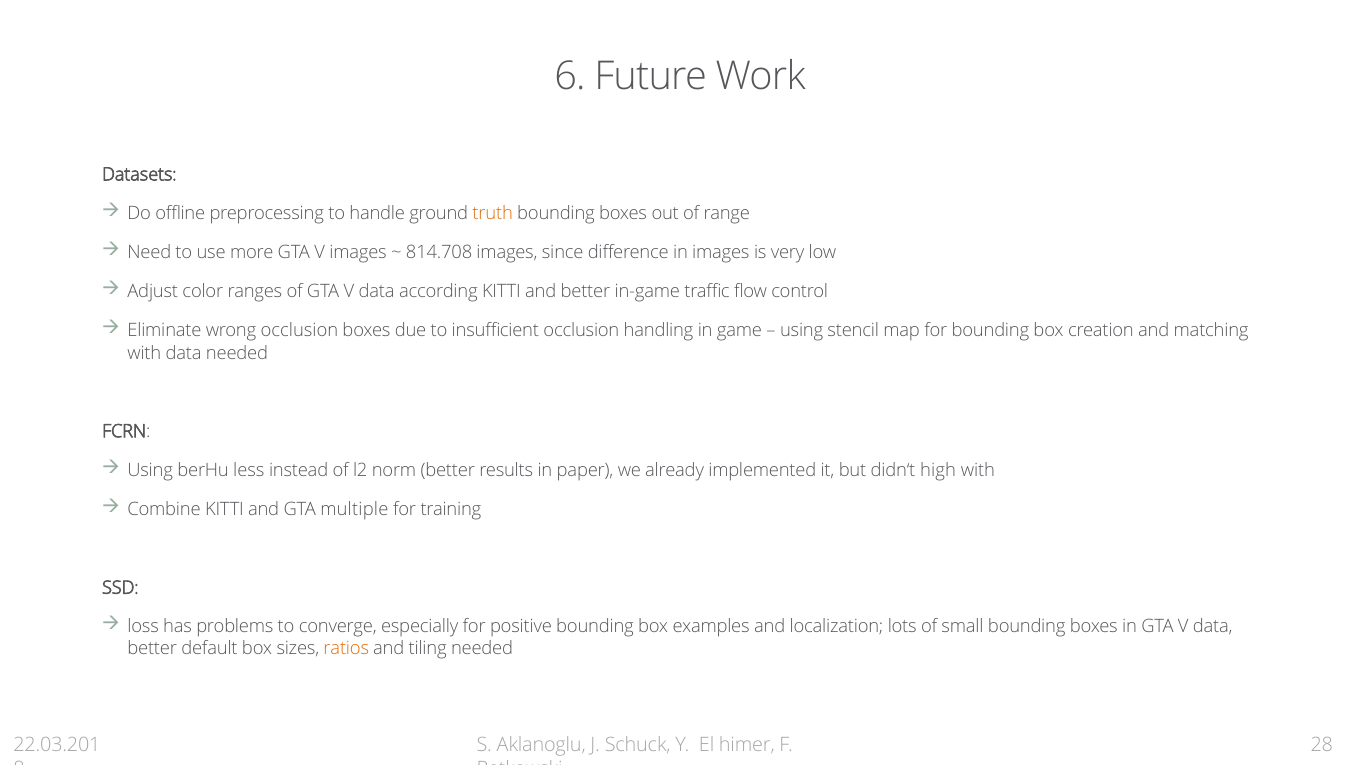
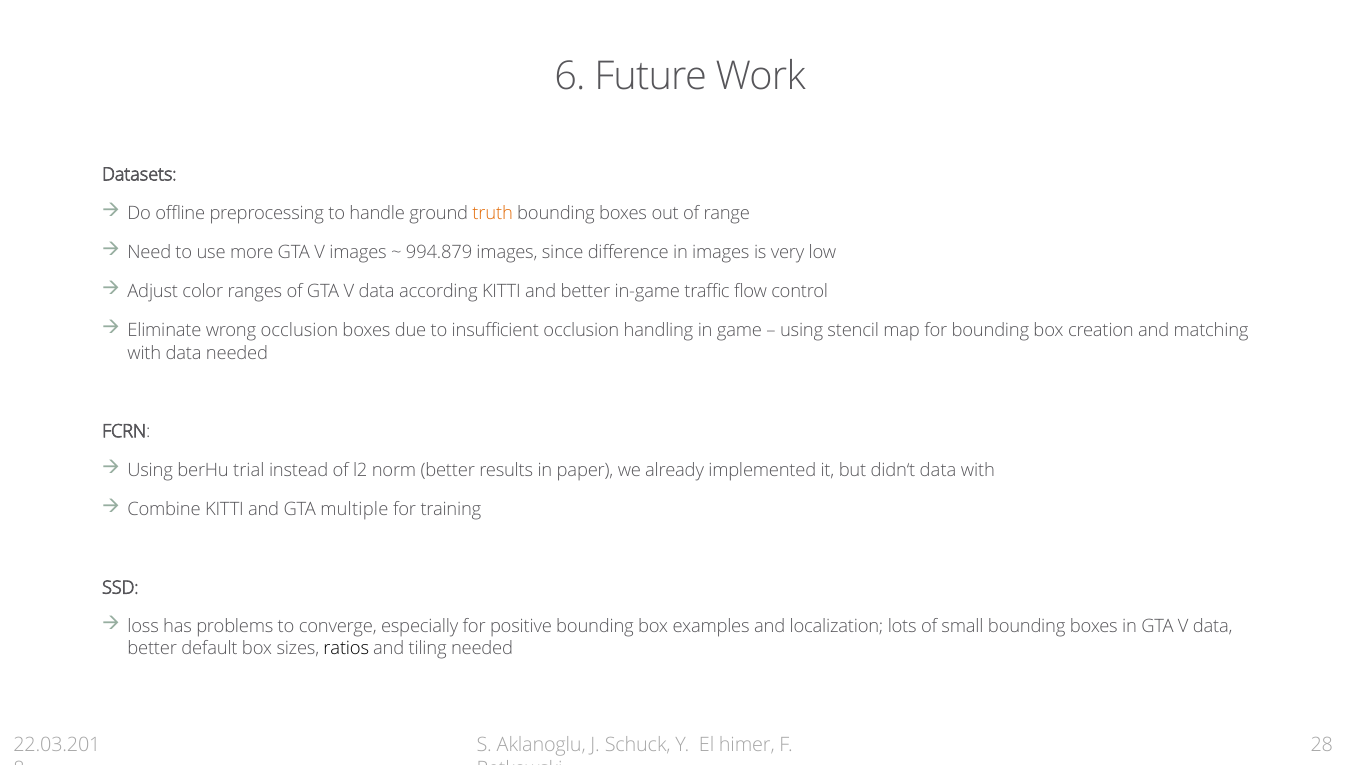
814.708: 814.708 -> 994.879
less: less -> trial
didn‘t high: high -> data
ratios colour: orange -> black
